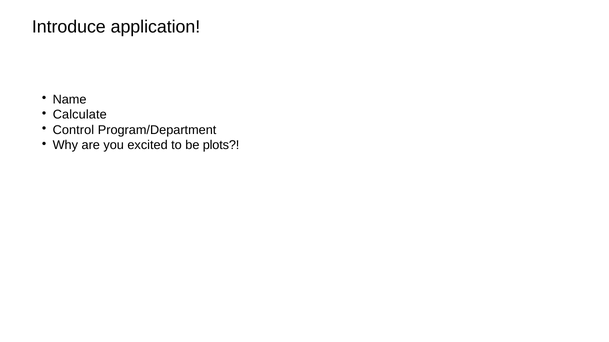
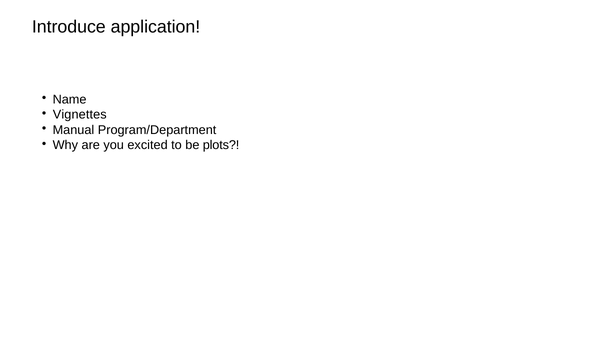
Calculate: Calculate -> Vignettes
Control: Control -> Manual
